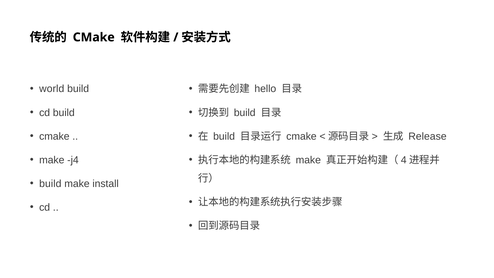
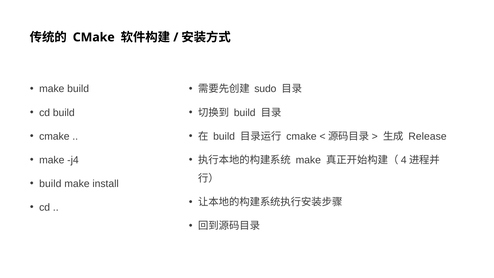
world at (52, 89): world -> make
hello: hello -> sudo
